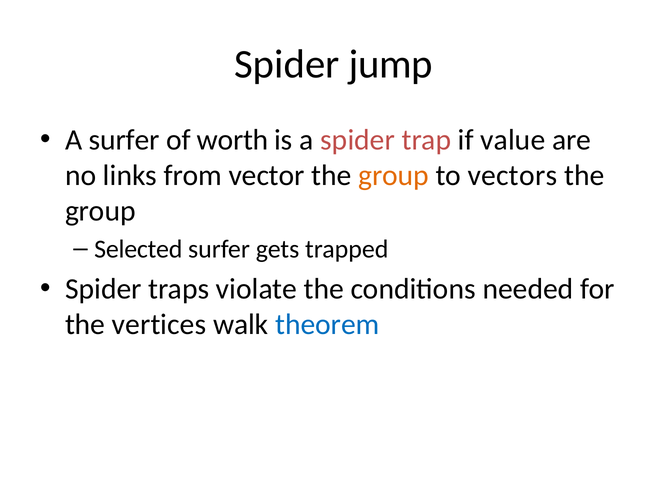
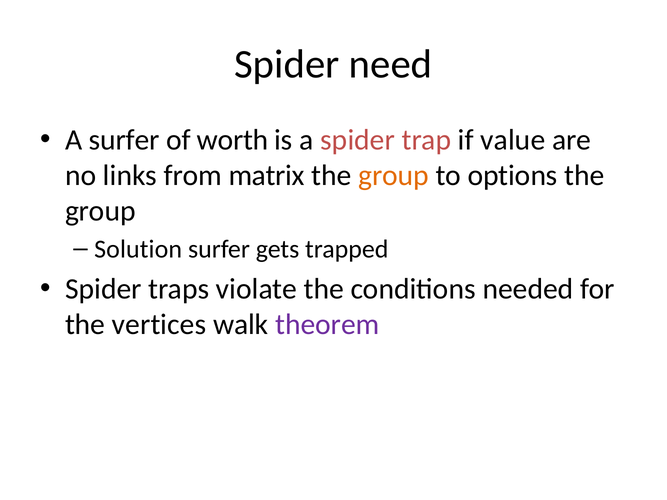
jump: jump -> need
vector: vector -> matrix
vectors: vectors -> options
Selected: Selected -> Solution
theorem colour: blue -> purple
